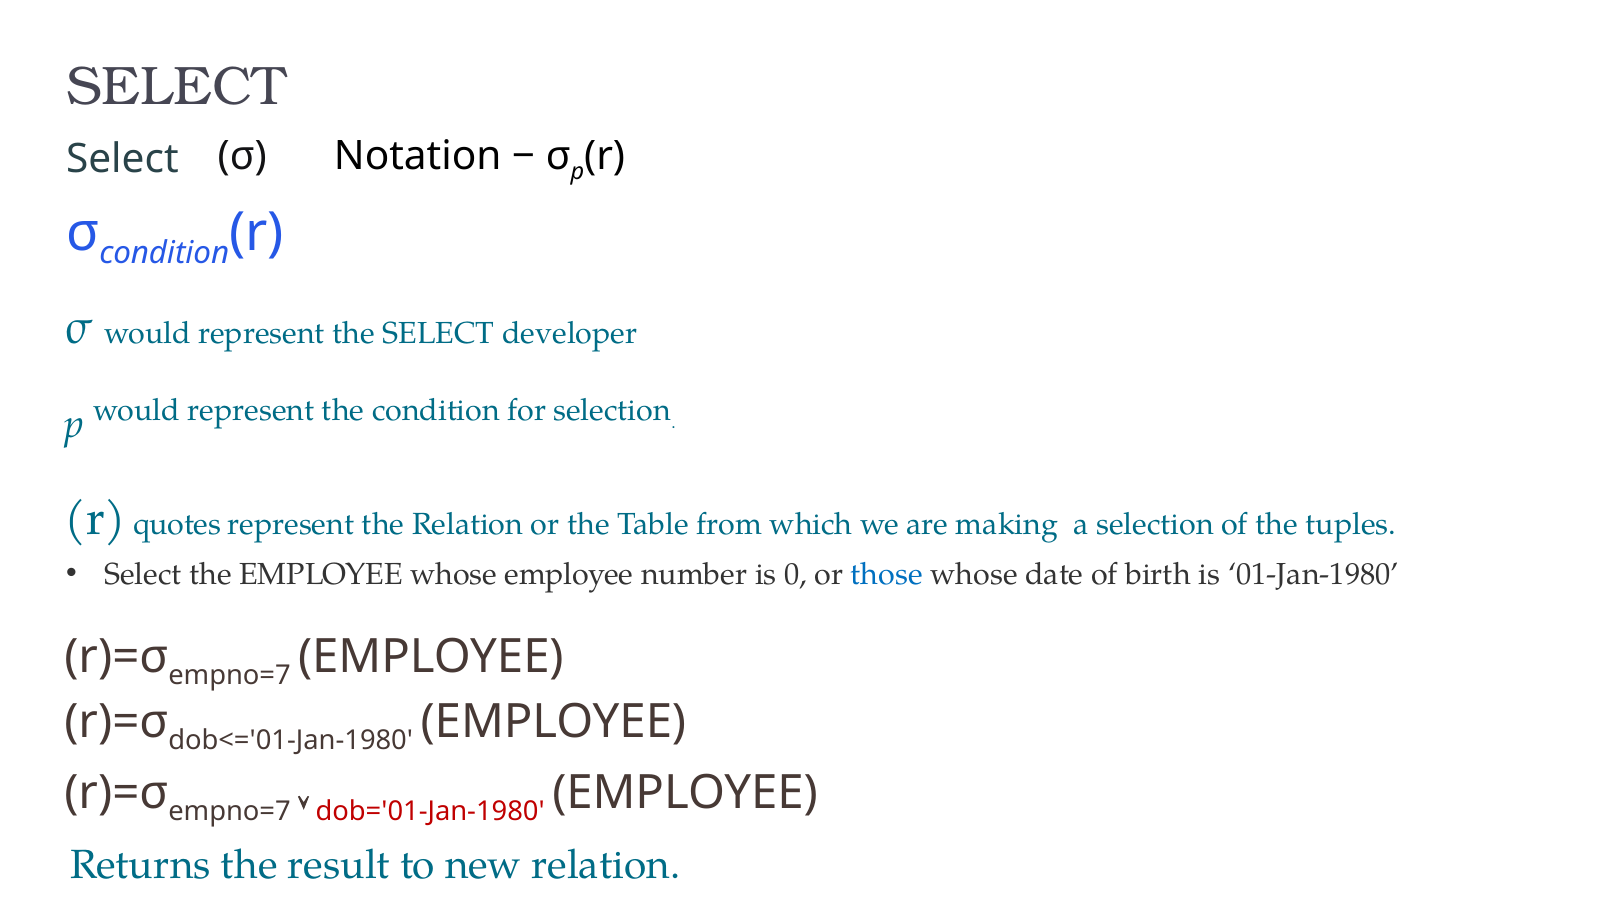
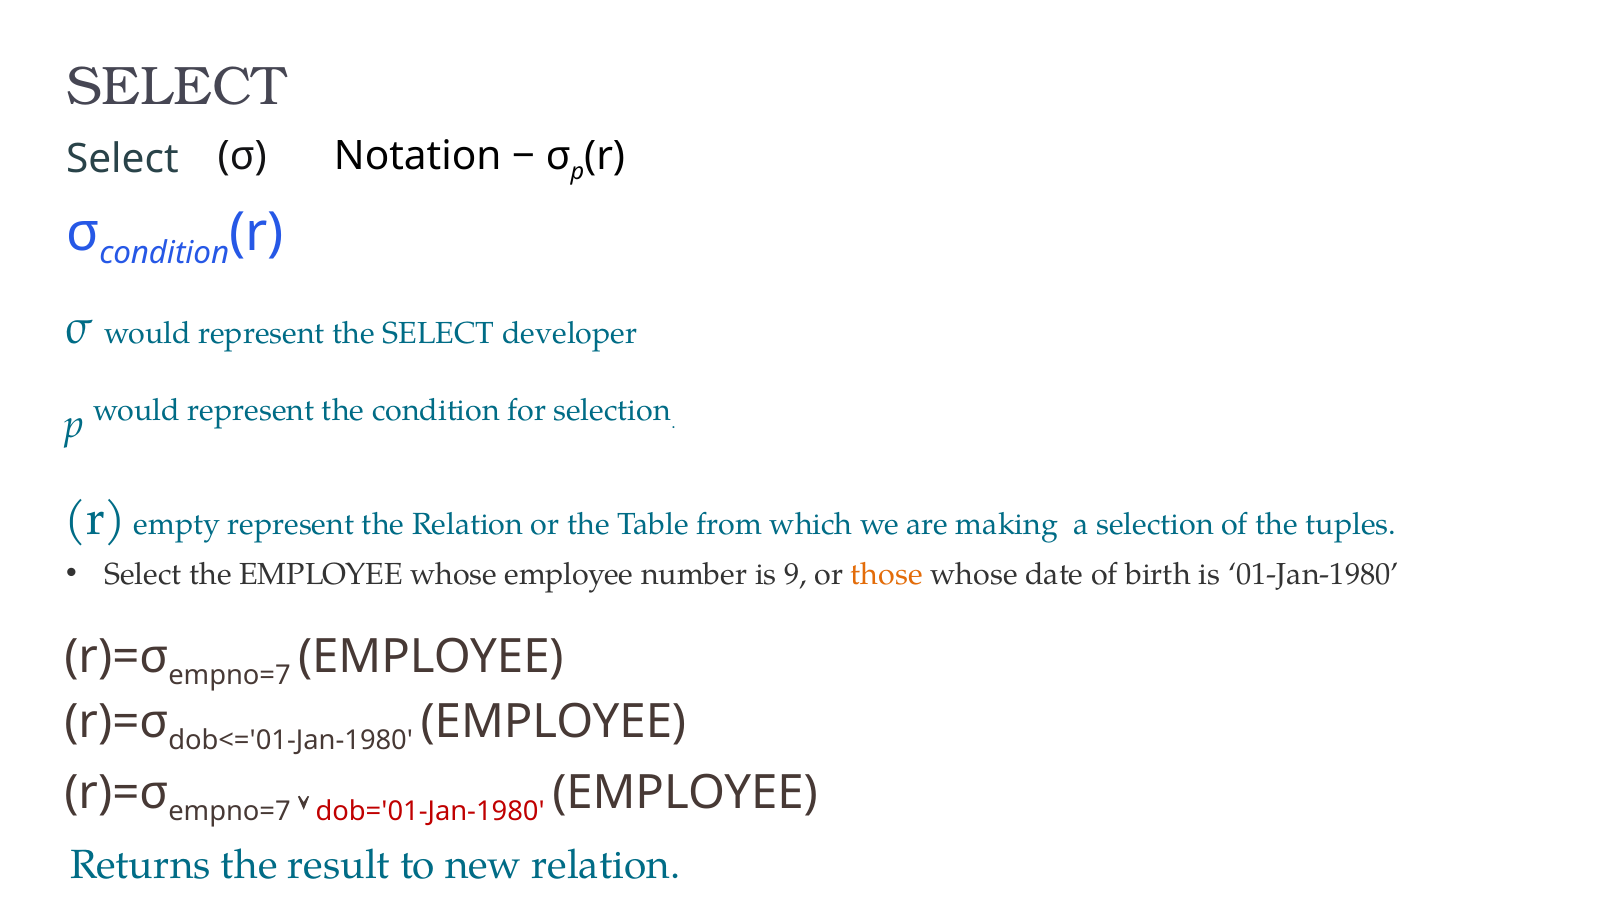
quotes: quotes -> empty
0: 0 -> 9
those colour: blue -> orange
